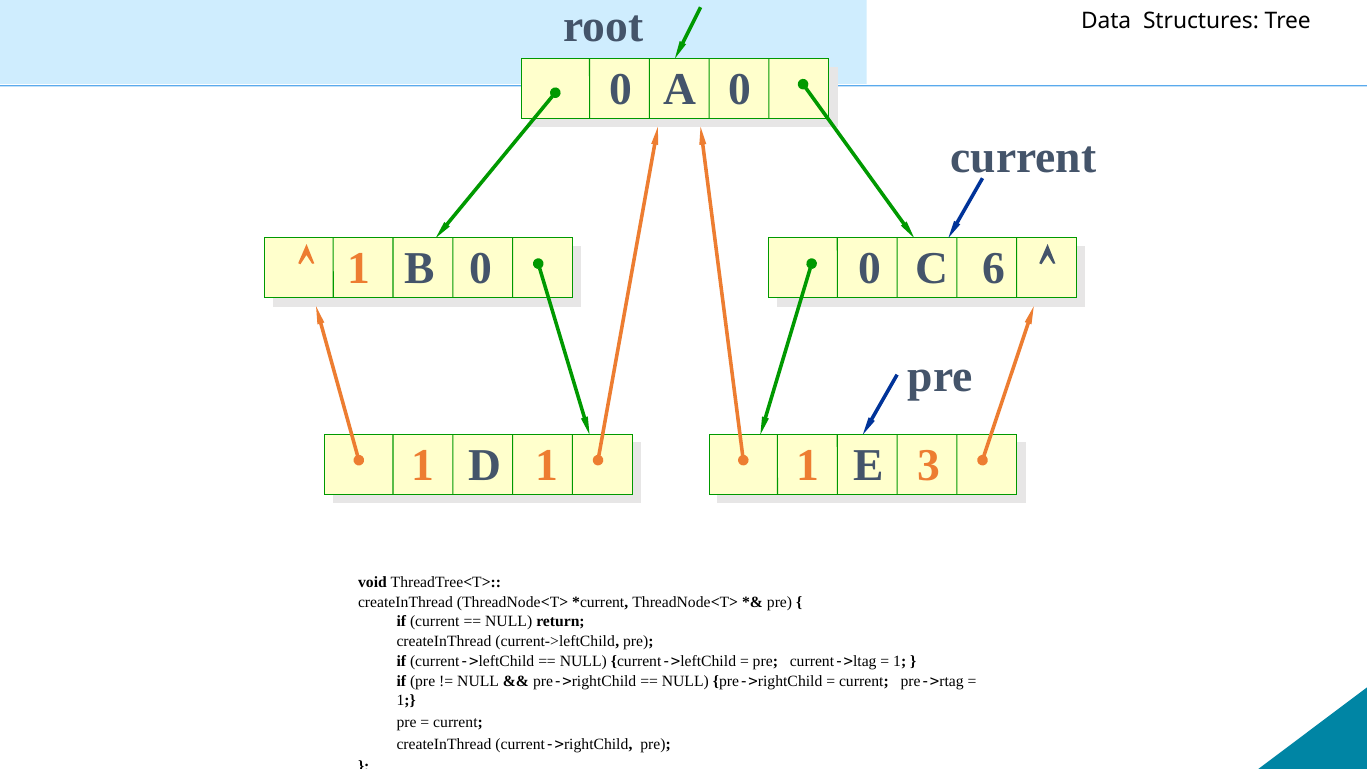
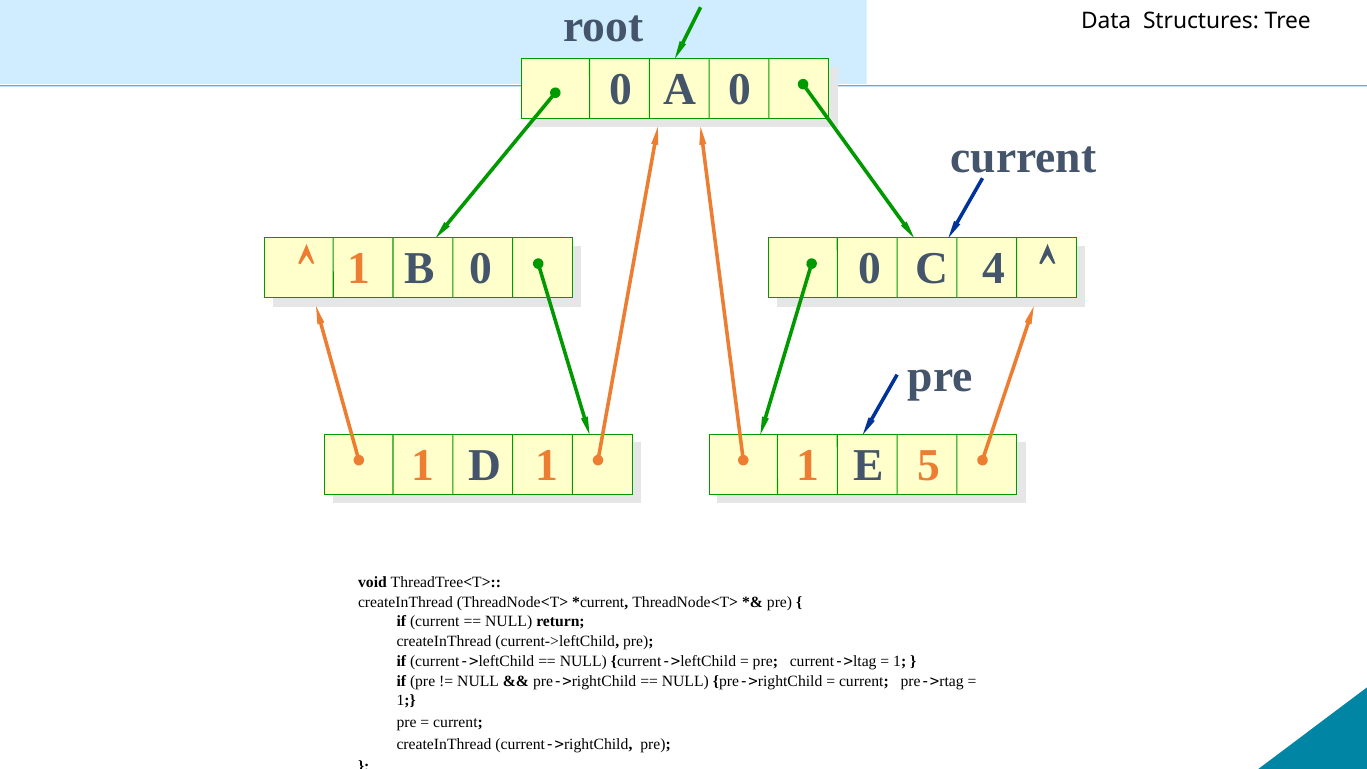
6: 6 -> 4
3: 3 -> 5
